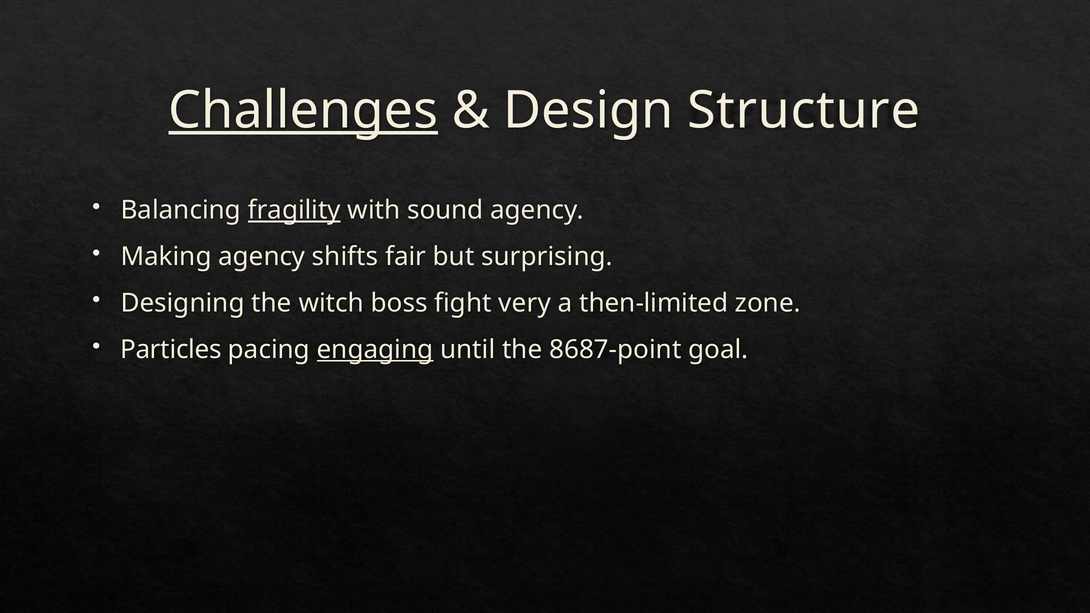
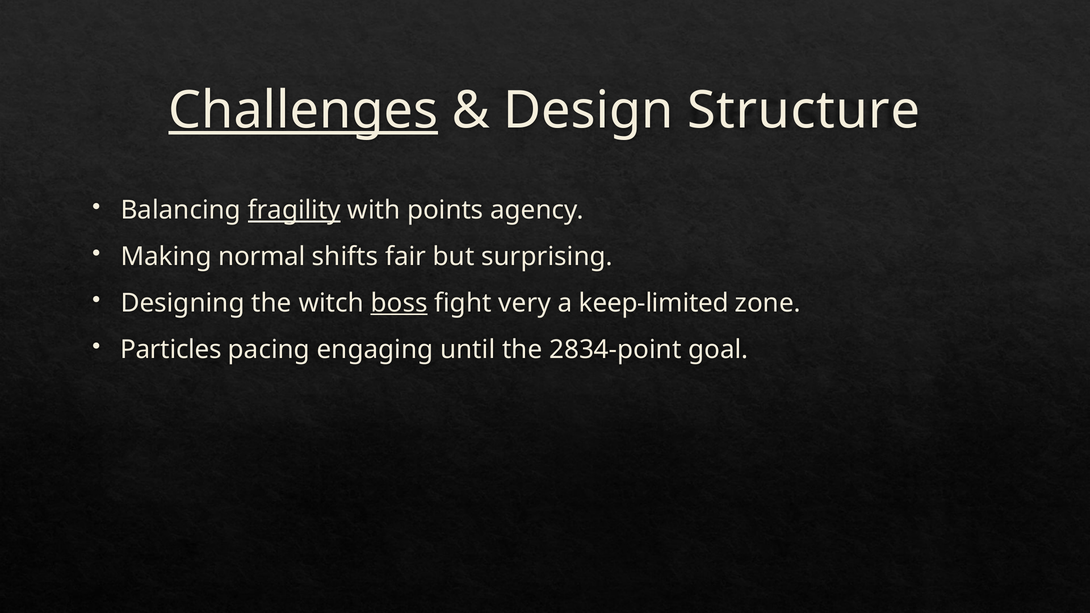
sound: sound -> points
Making agency: agency -> normal
boss underline: none -> present
then-limited: then-limited -> keep-limited
engaging underline: present -> none
8687-point: 8687-point -> 2834-point
